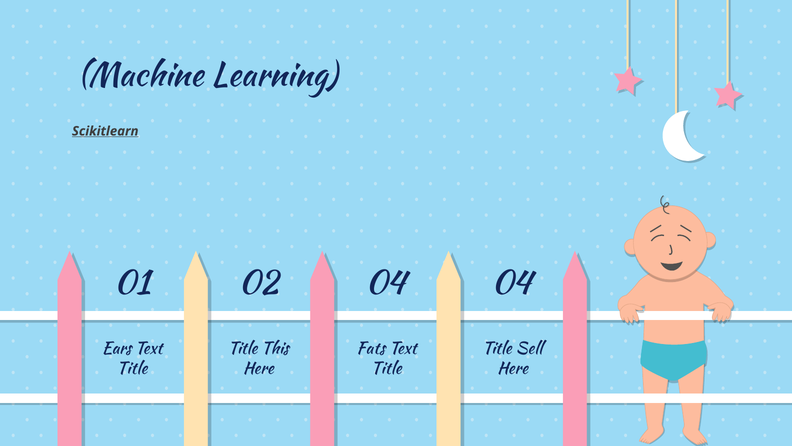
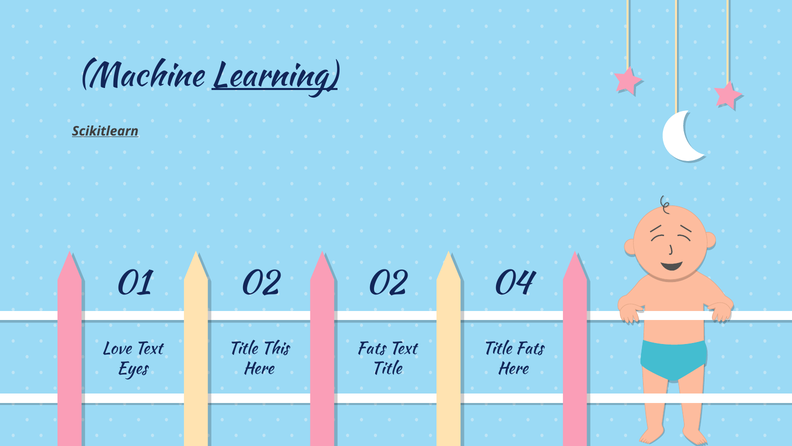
Learning underline: none -> present
02 04: 04 -> 02
Ears: Ears -> Love
Title Sell: Sell -> Fats
Title at (132, 368): Title -> Eyes
